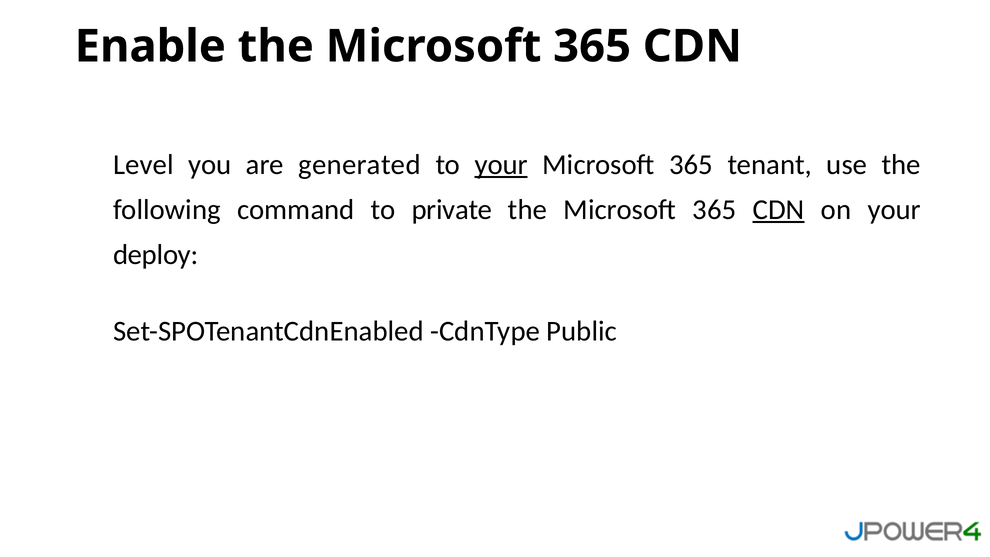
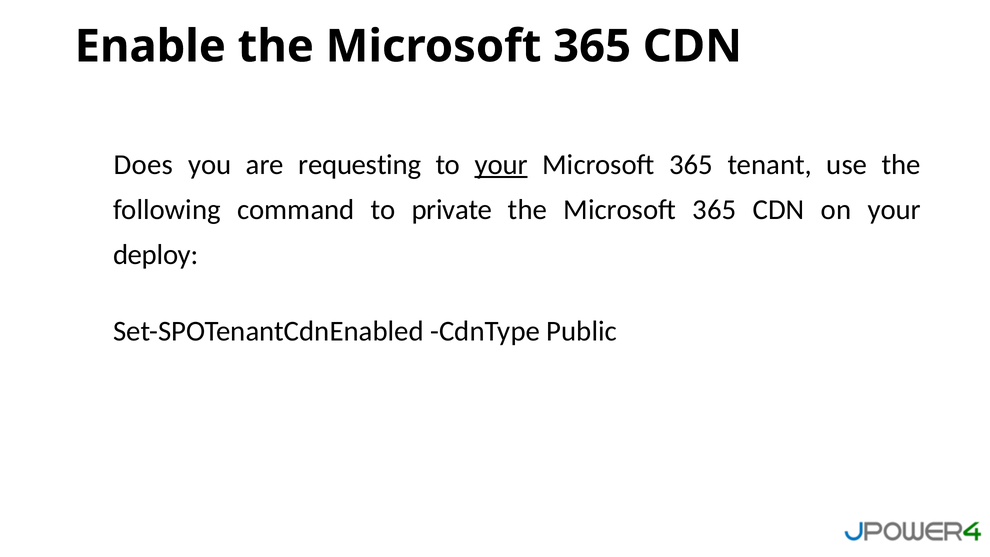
Level: Level -> Does
generated: generated -> requesting
CDN at (779, 210) underline: present -> none
